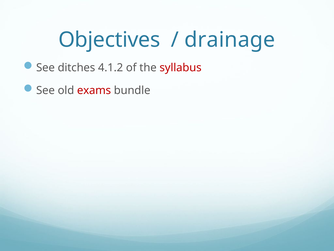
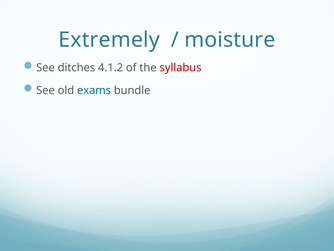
Objectives: Objectives -> Extremely
drainage: drainage -> moisture
exams colour: red -> blue
